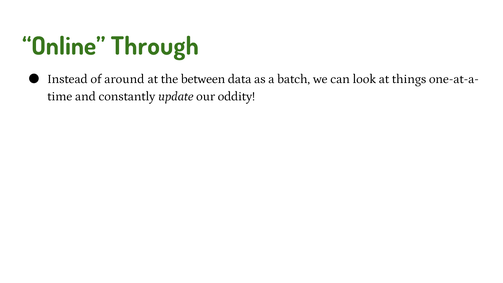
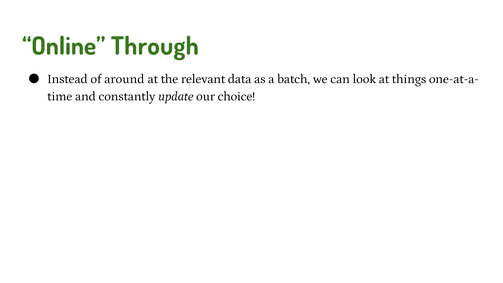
between: between -> relevant
oddity: oddity -> choice
